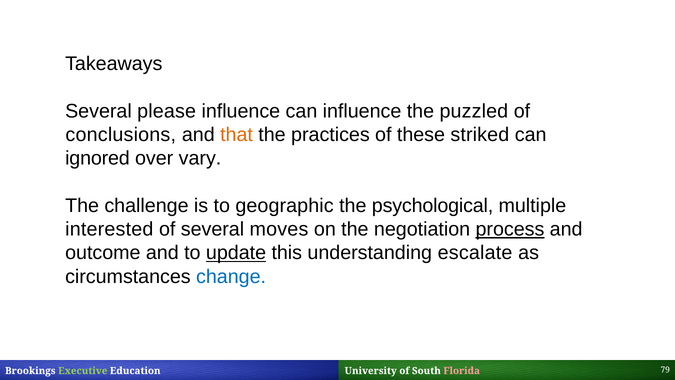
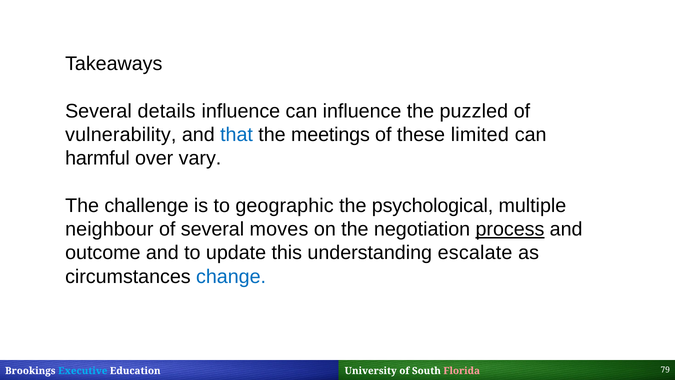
please: please -> details
conclusions: conclusions -> vulnerability
that colour: orange -> blue
practices: practices -> meetings
striked: striked -> limited
ignored: ignored -> harmful
interested: interested -> neighbour
update underline: present -> none
Executive colour: light green -> light blue
